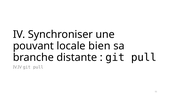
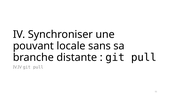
bien: bien -> sans
